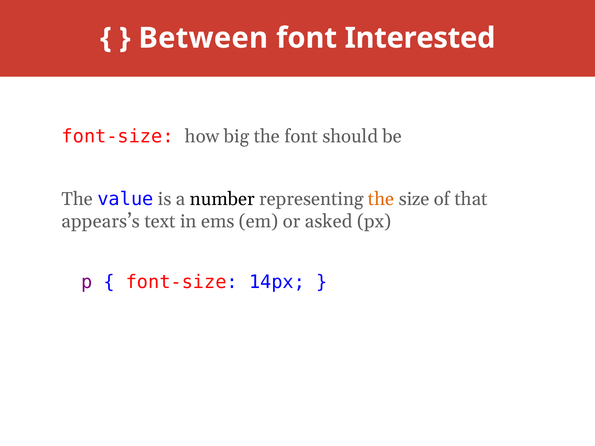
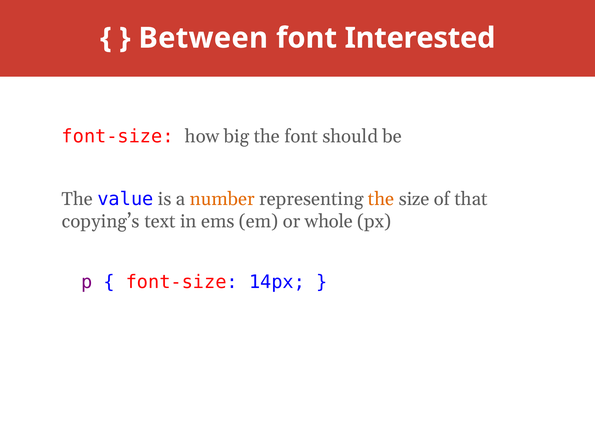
number colour: black -> orange
appears’s: appears’s -> copying’s
asked: asked -> whole
